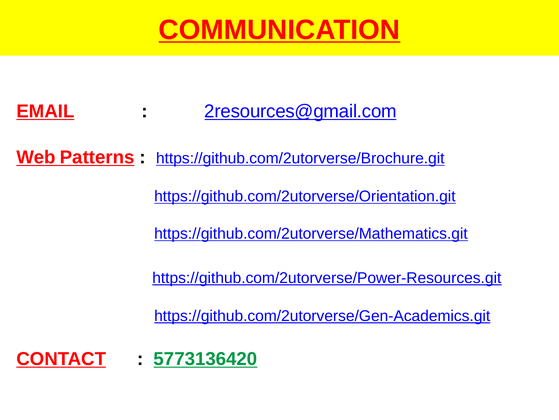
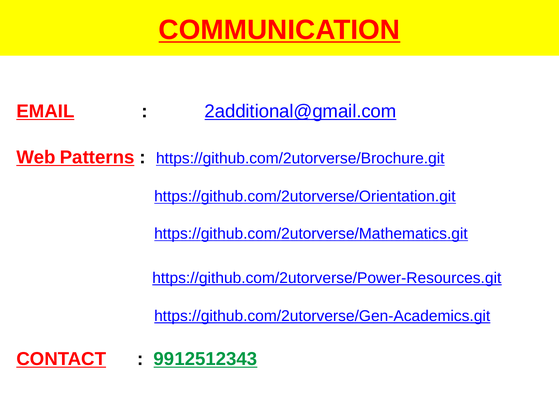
2resources@gmail.com: 2resources@gmail.com -> 2additional@gmail.com
5773136420: 5773136420 -> 9912512343
